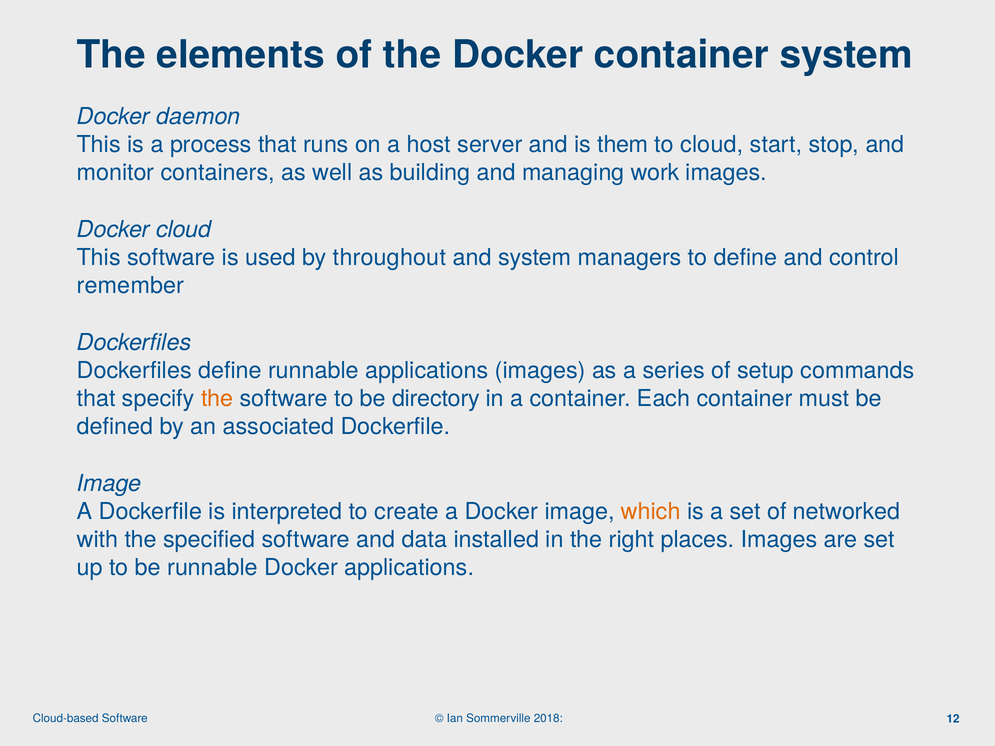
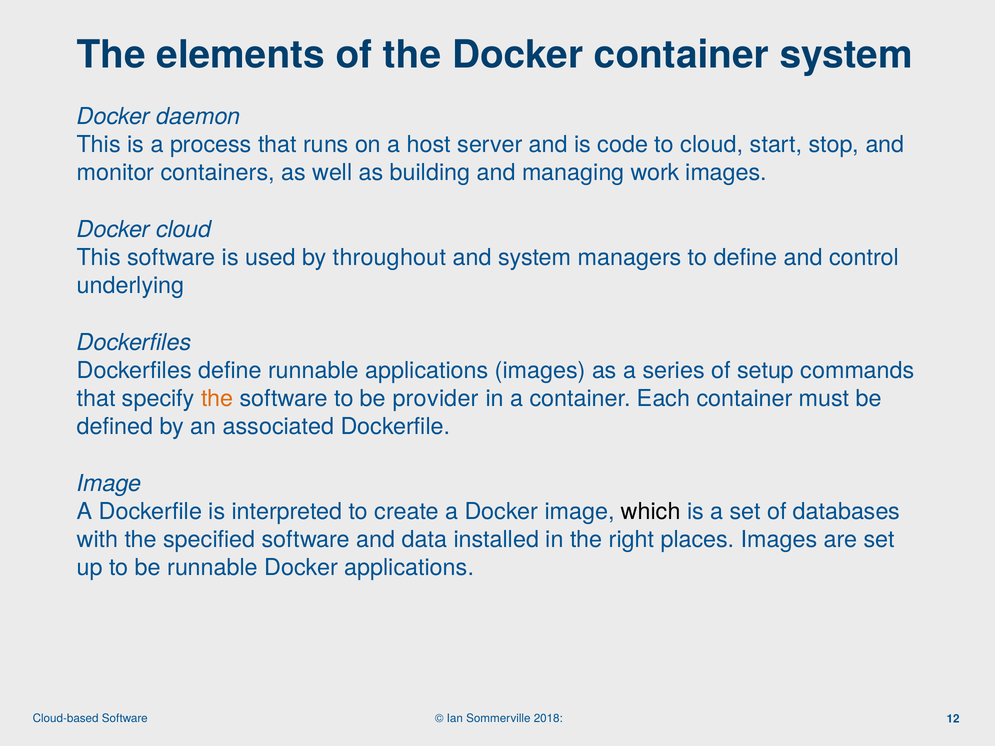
them: them -> code
remember: remember -> underlying
directory: directory -> provider
which colour: orange -> black
networked: networked -> databases
